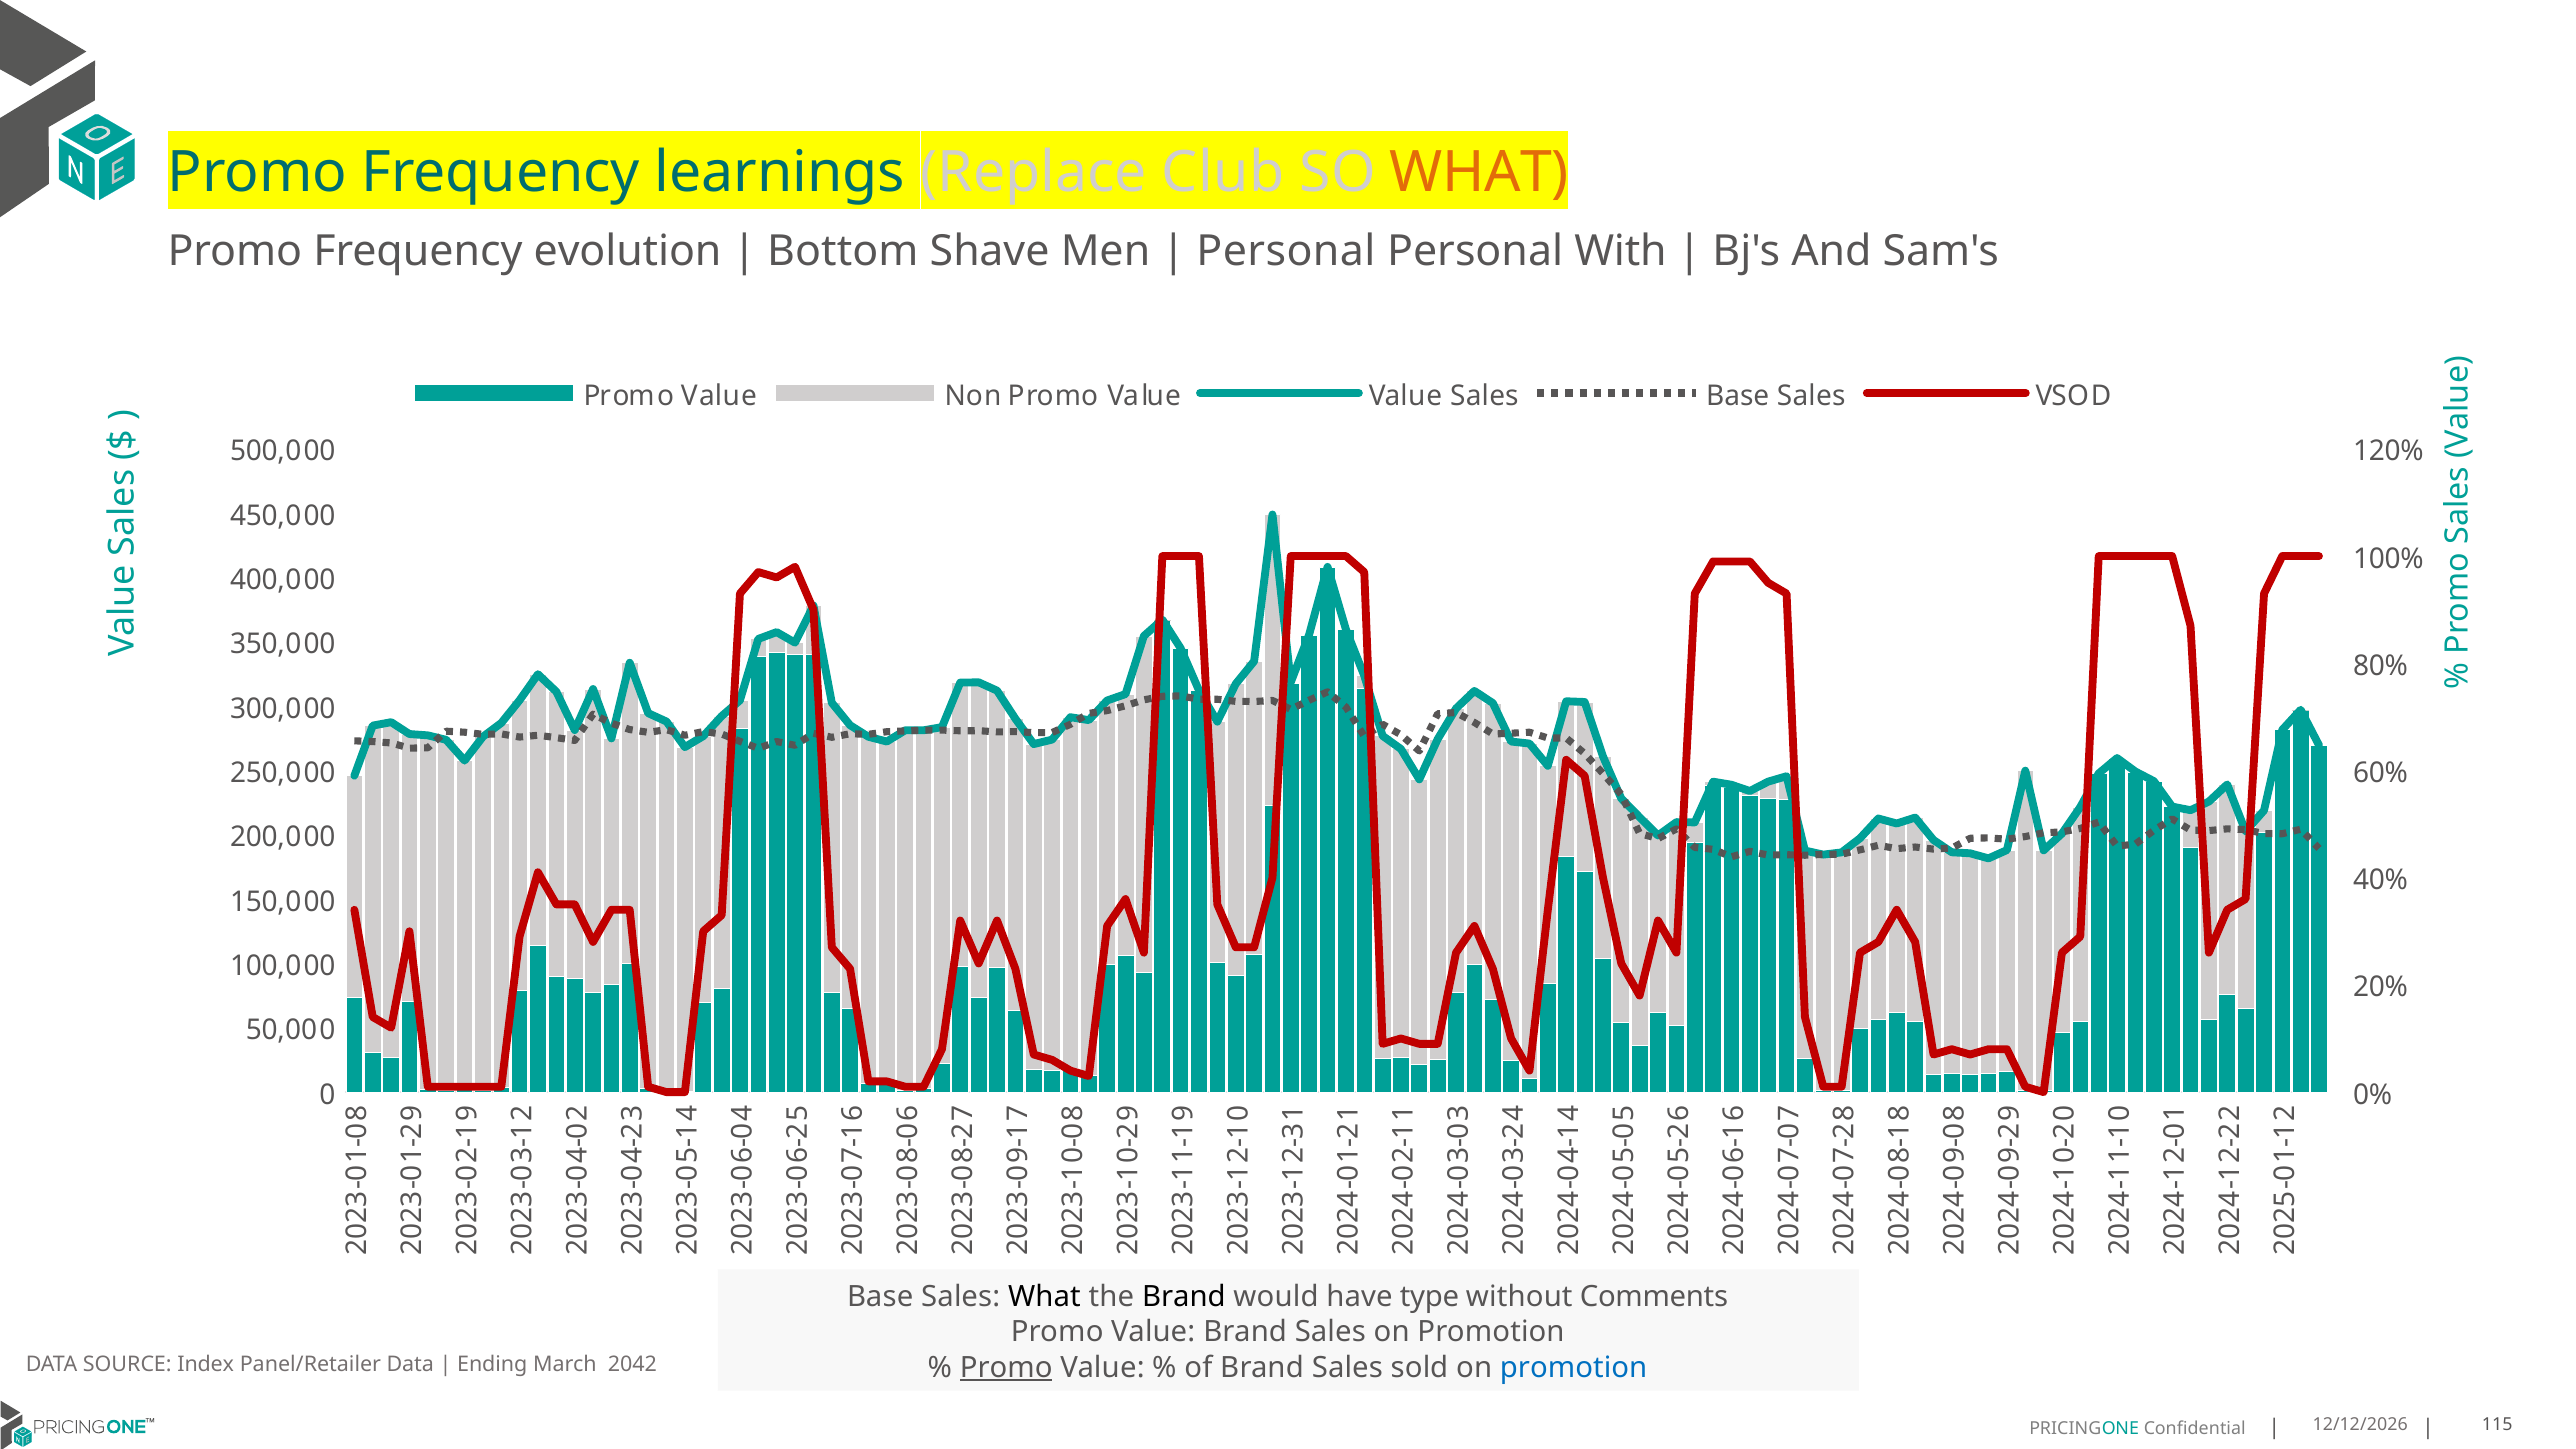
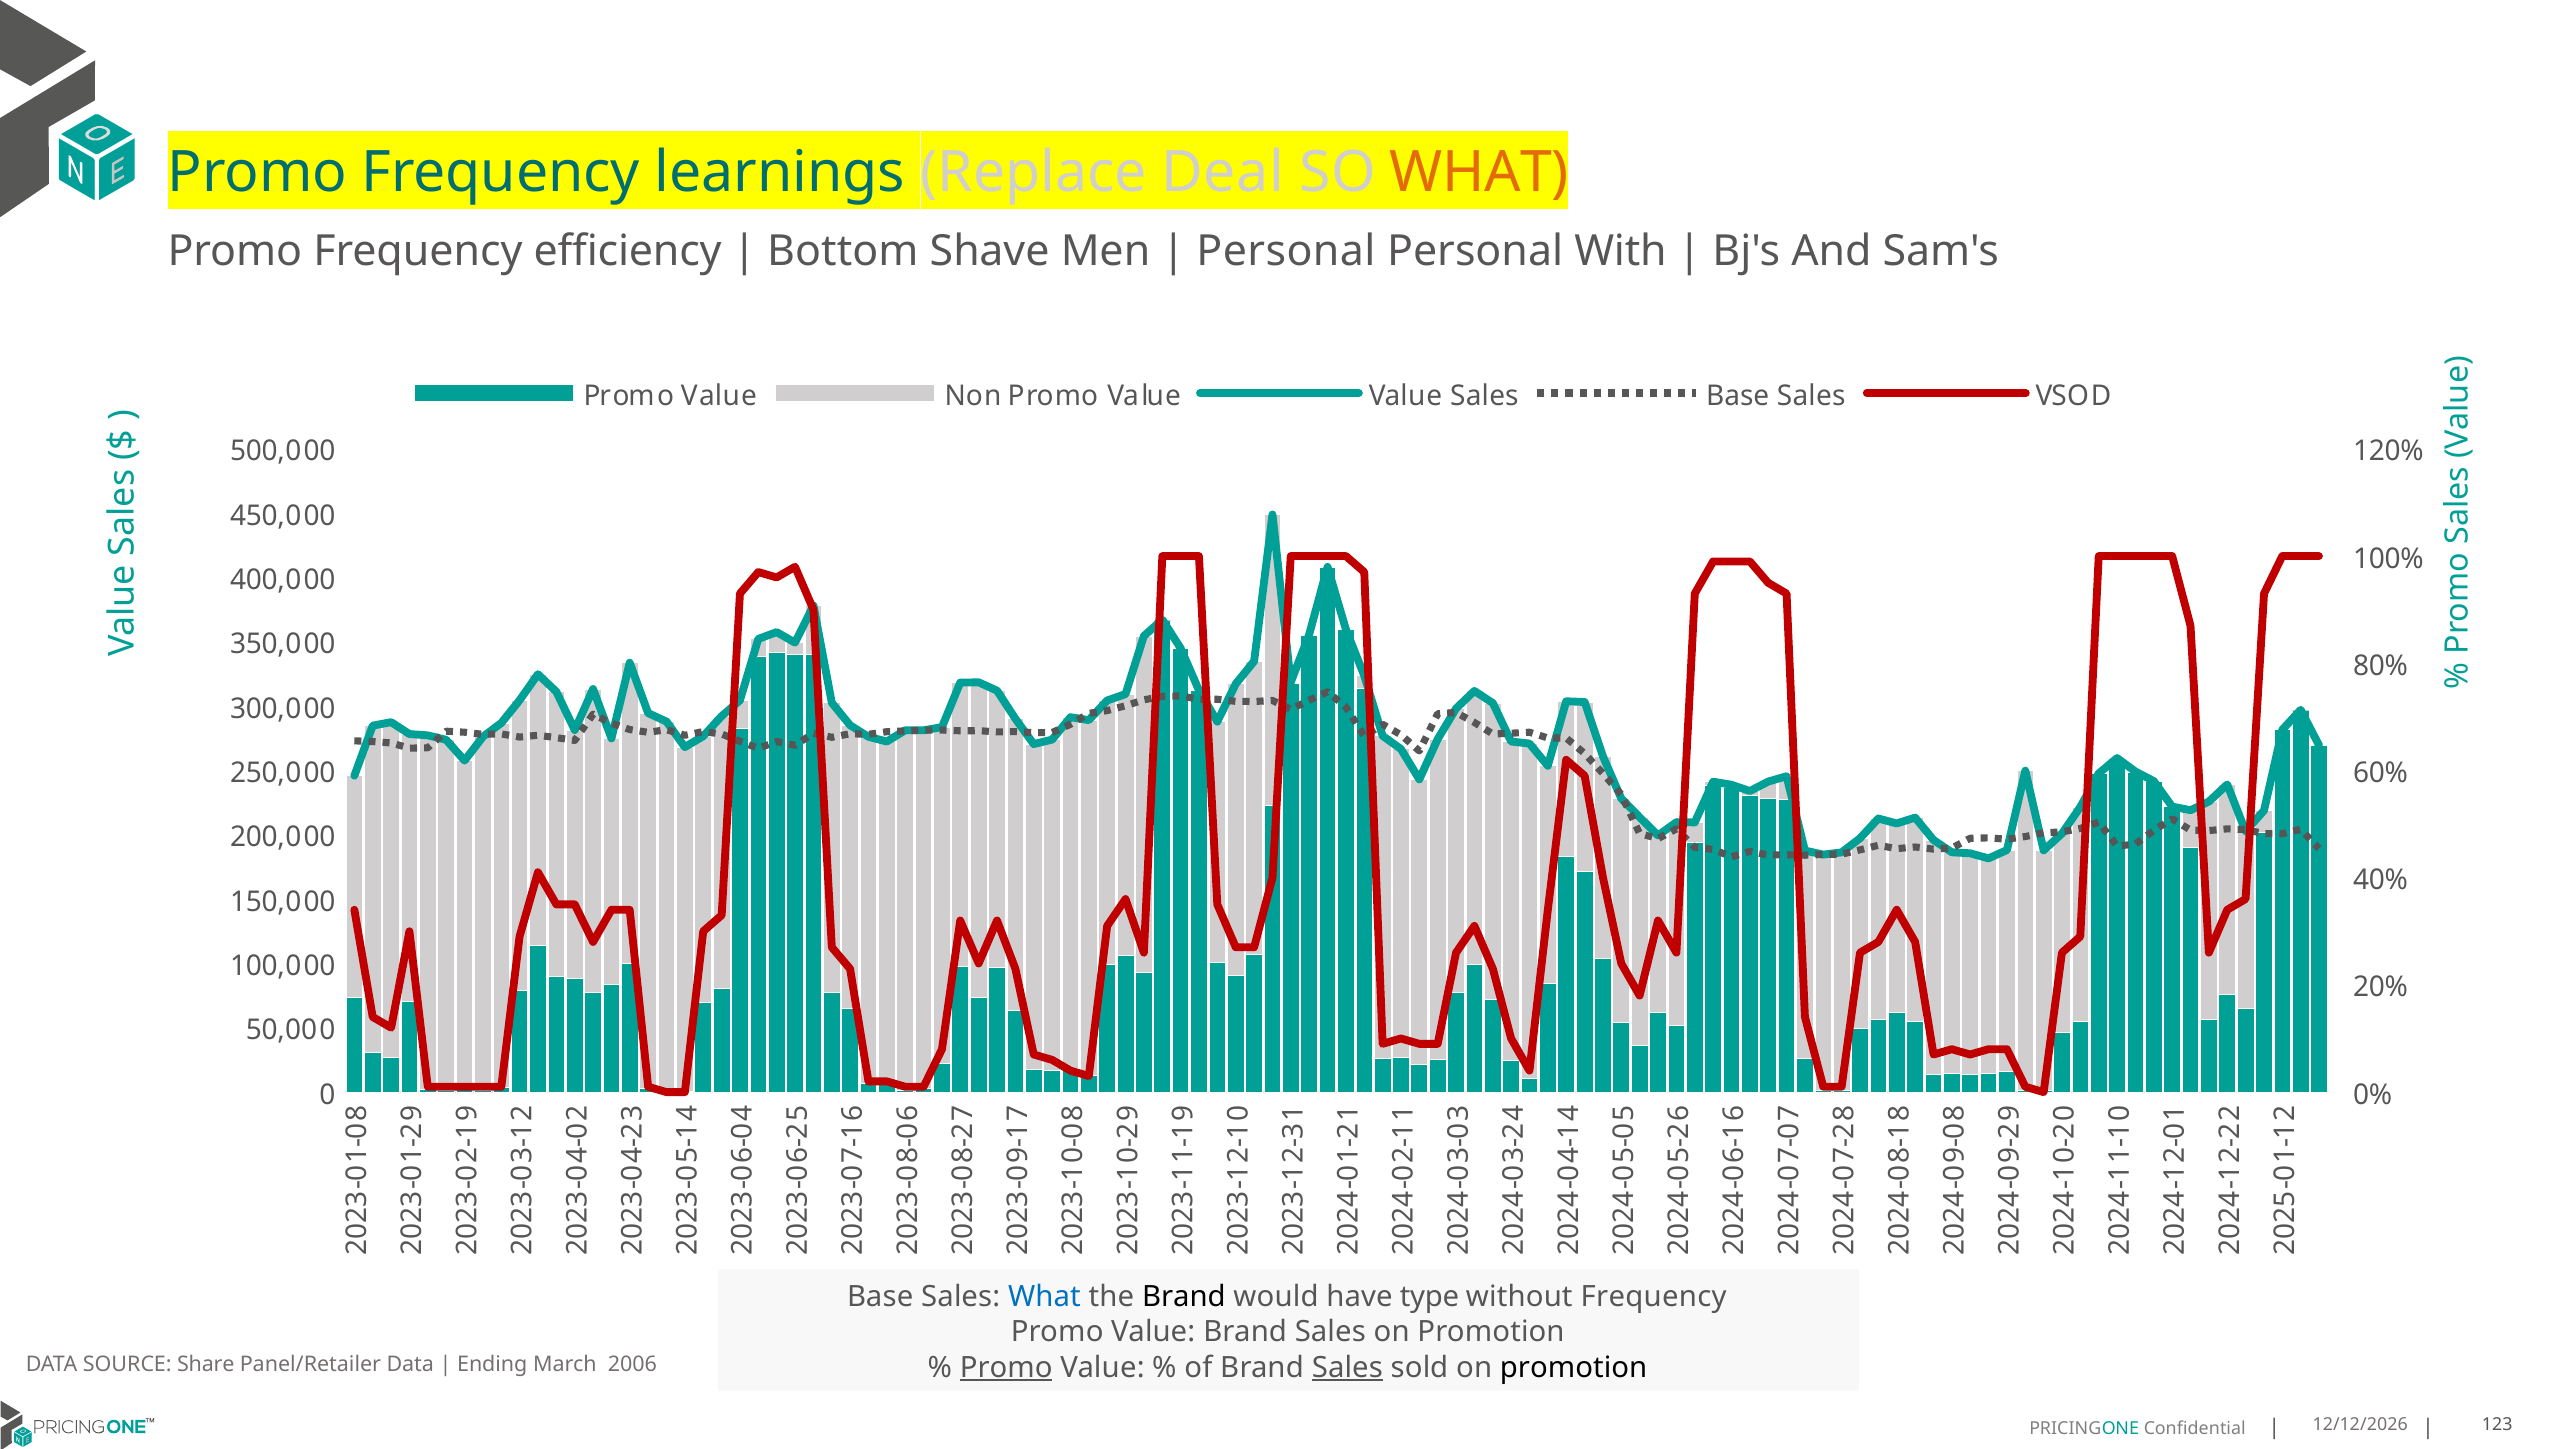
Club: Club -> Deal
evolution: evolution -> efficiency
What at (1044, 1297) colour: black -> blue
without Comments: Comments -> Frequency
Index: Index -> Share
2042: 2042 -> 2006
Sales at (1347, 1368) underline: none -> present
promotion at (1574, 1368) colour: blue -> black
115: 115 -> 123
